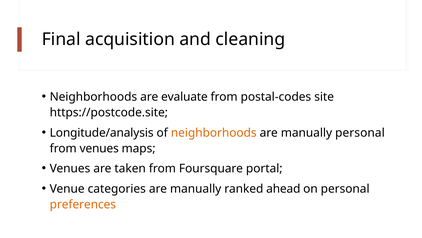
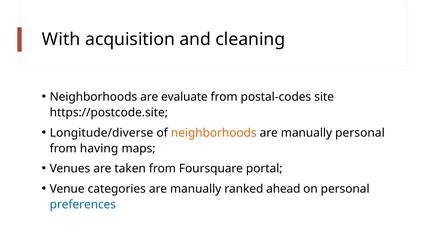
Final: Final -> With
Longitude/analysis: Longitude/analysis -> Longitude/diverse
from venues: venues -> having
preferences colour: orange -> blue
